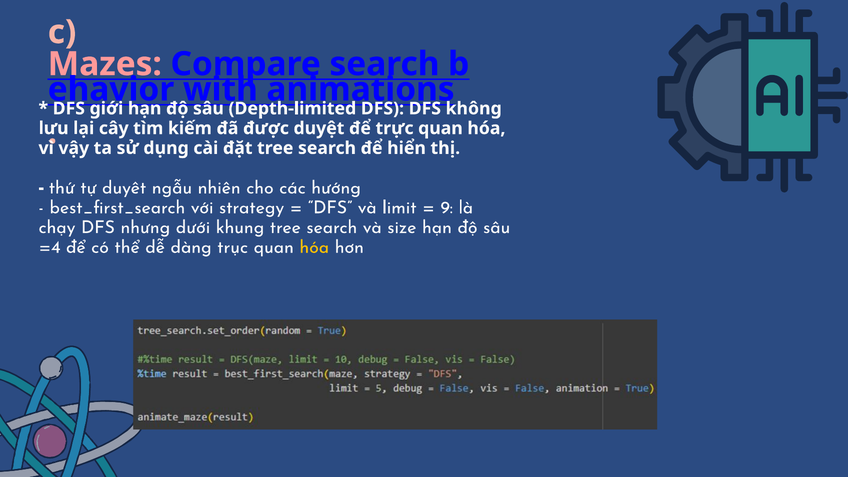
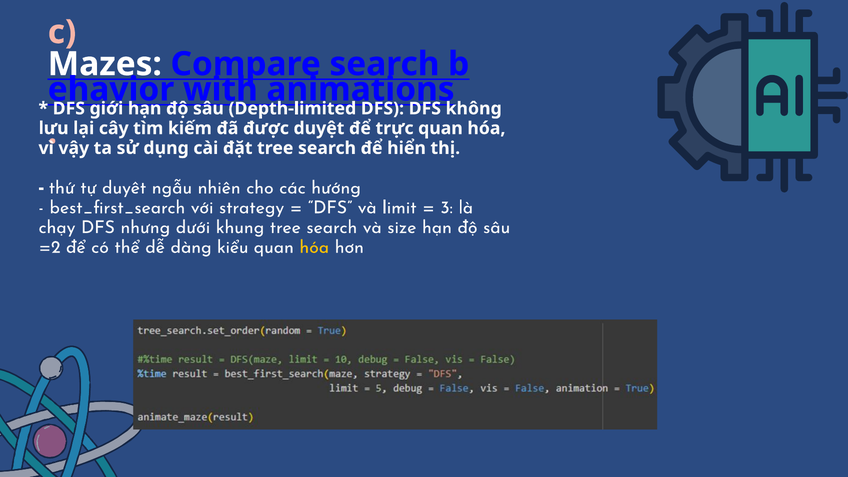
Mazes colour: pink -> white
9: 9 -> 3
=4: =4 -> =2
trục: trục -> kiểu
